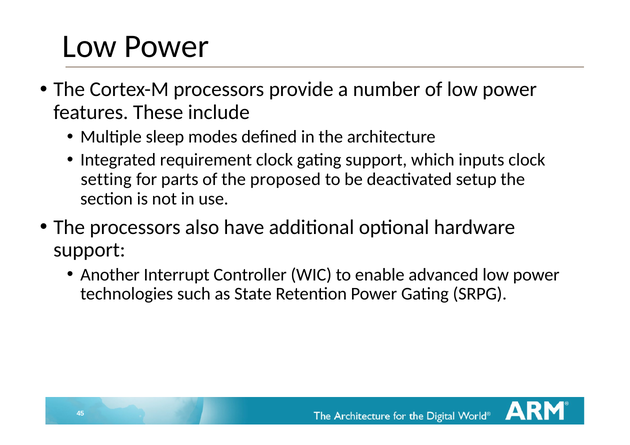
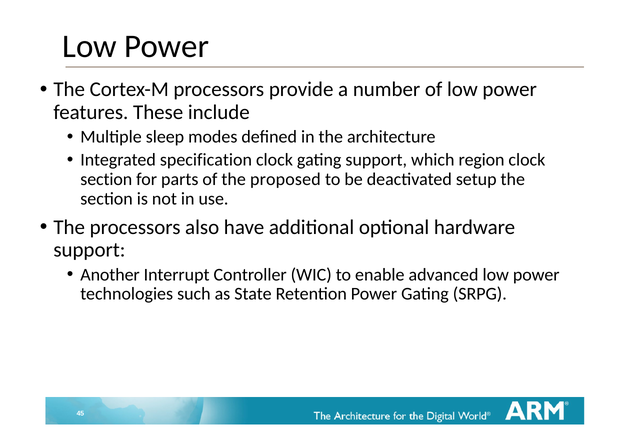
requirement: requirement -> specification
inputs: inputs -> region
setting at (106, 179): setting -> section
